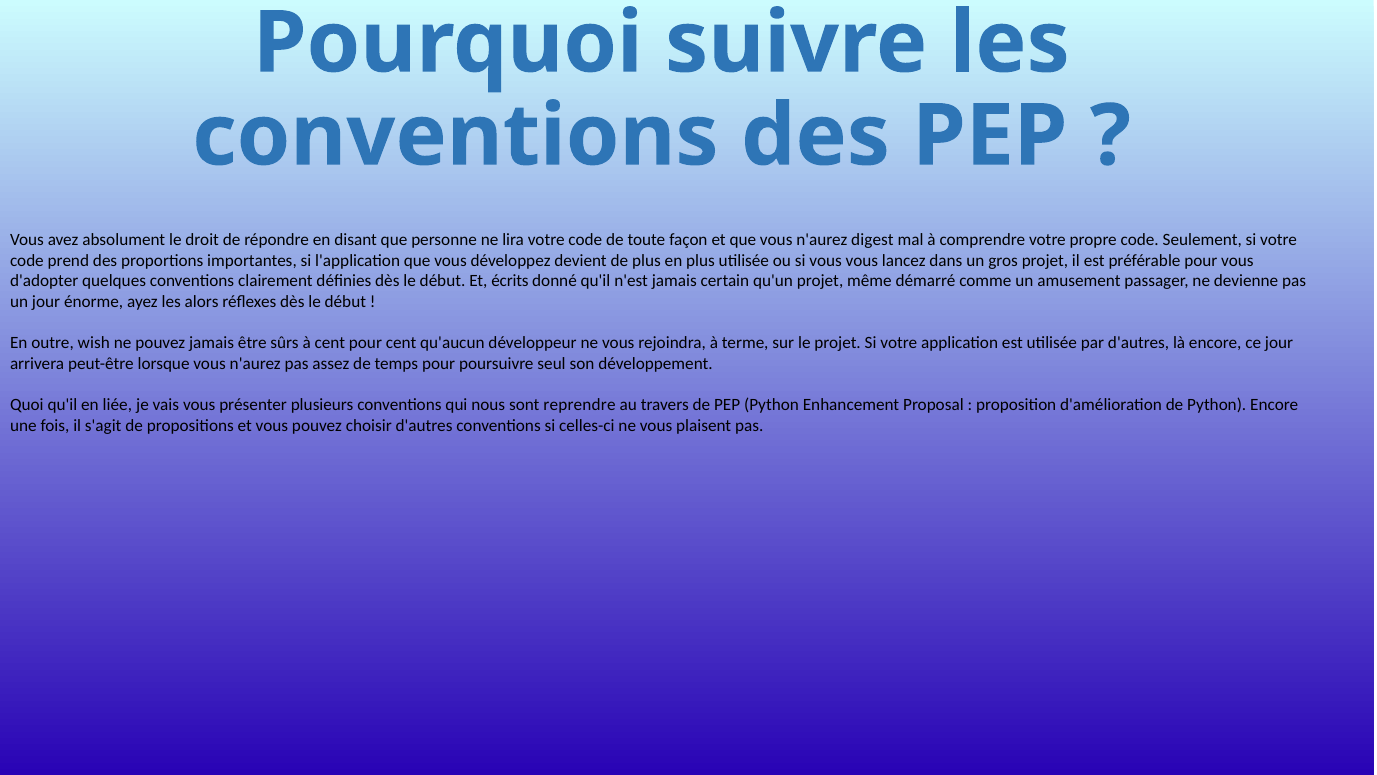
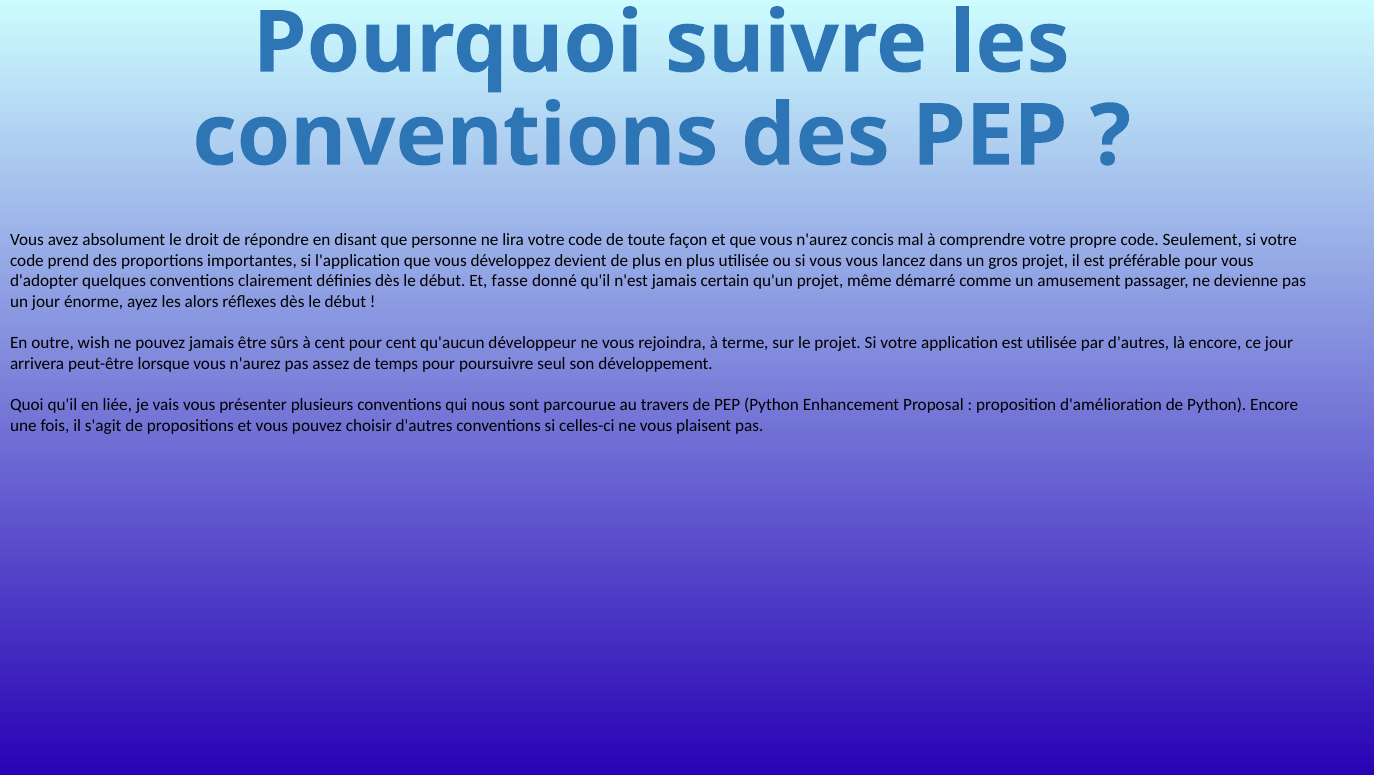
digest: digest -> concis
écrits: écrits -> fasse
reprendre: reprendre -> parcourue
